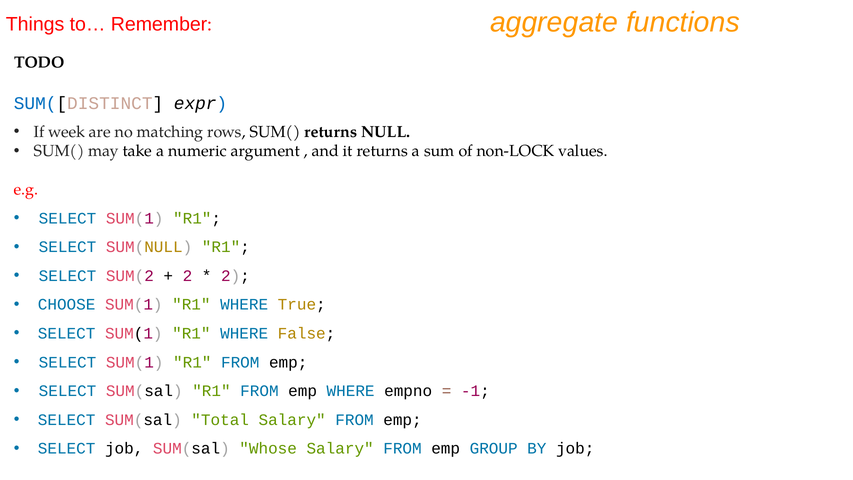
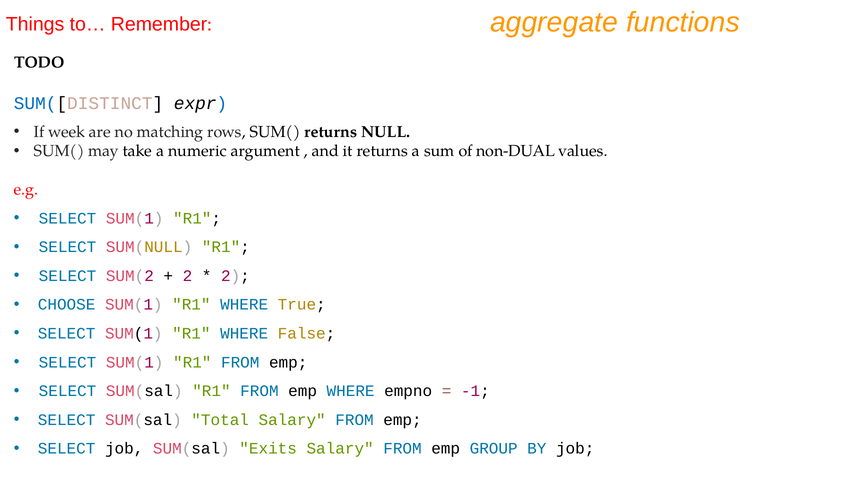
non-LOCK: non-LOCK -> non-DUAL
Whose: Whose -> Exits
